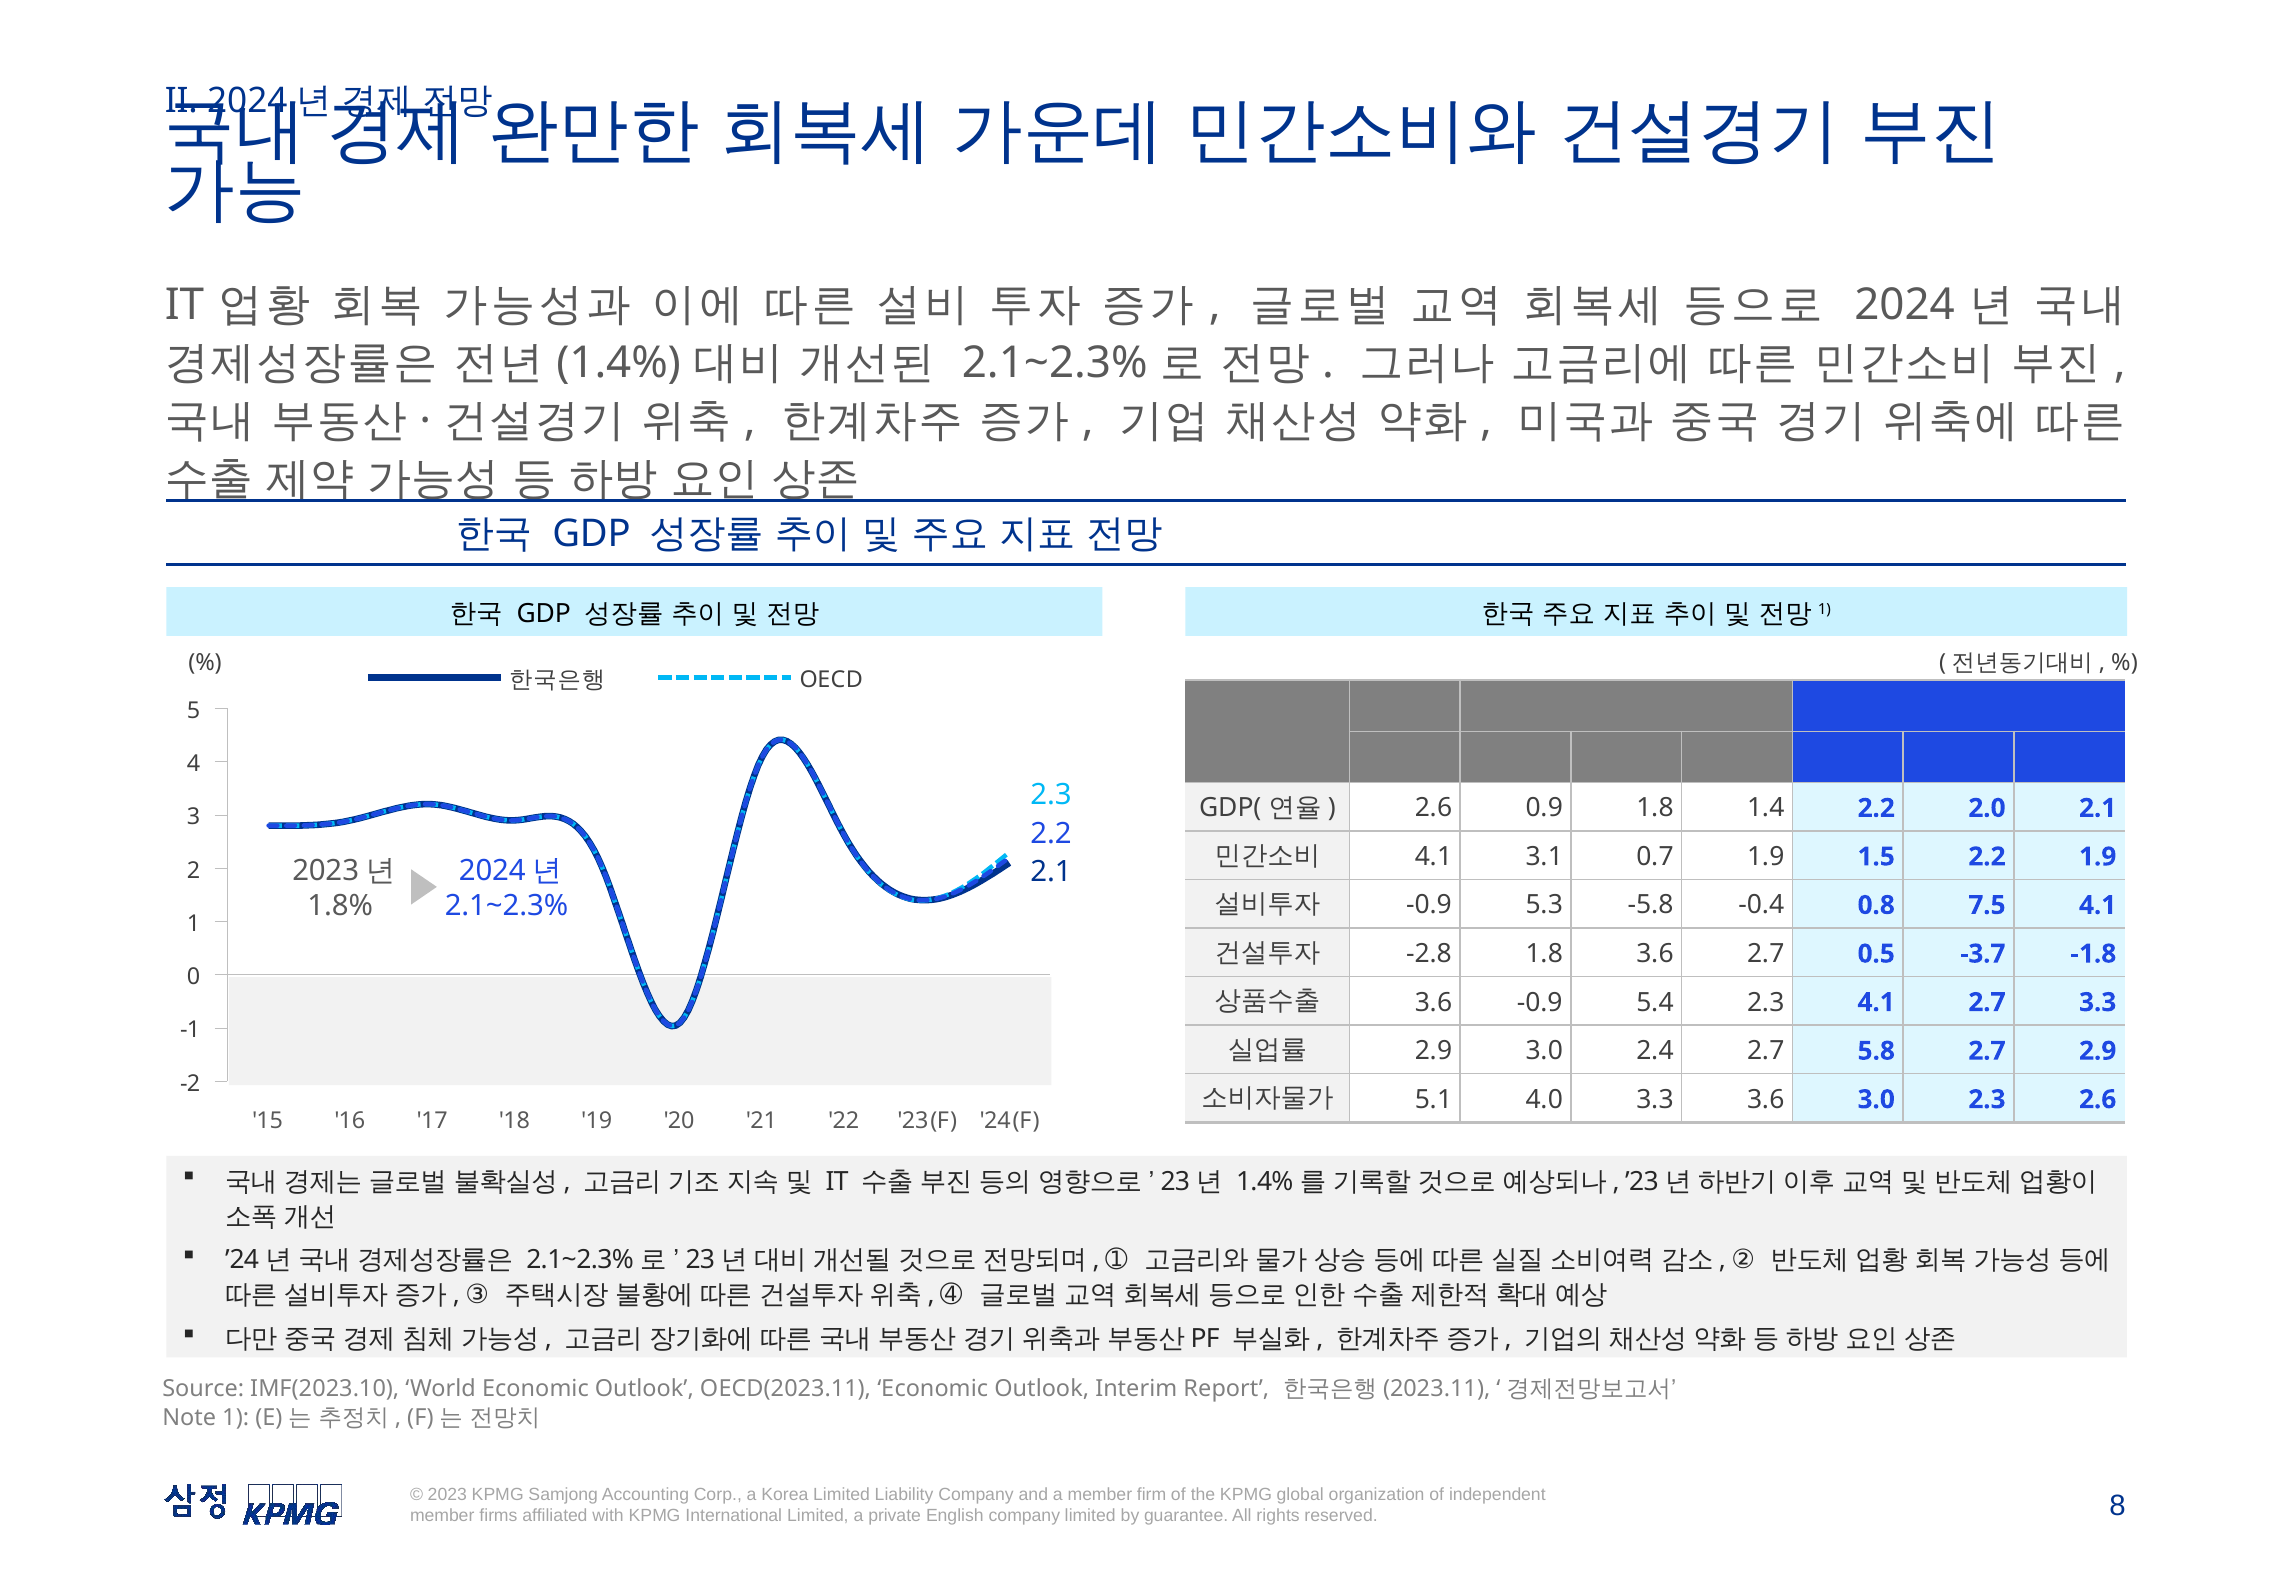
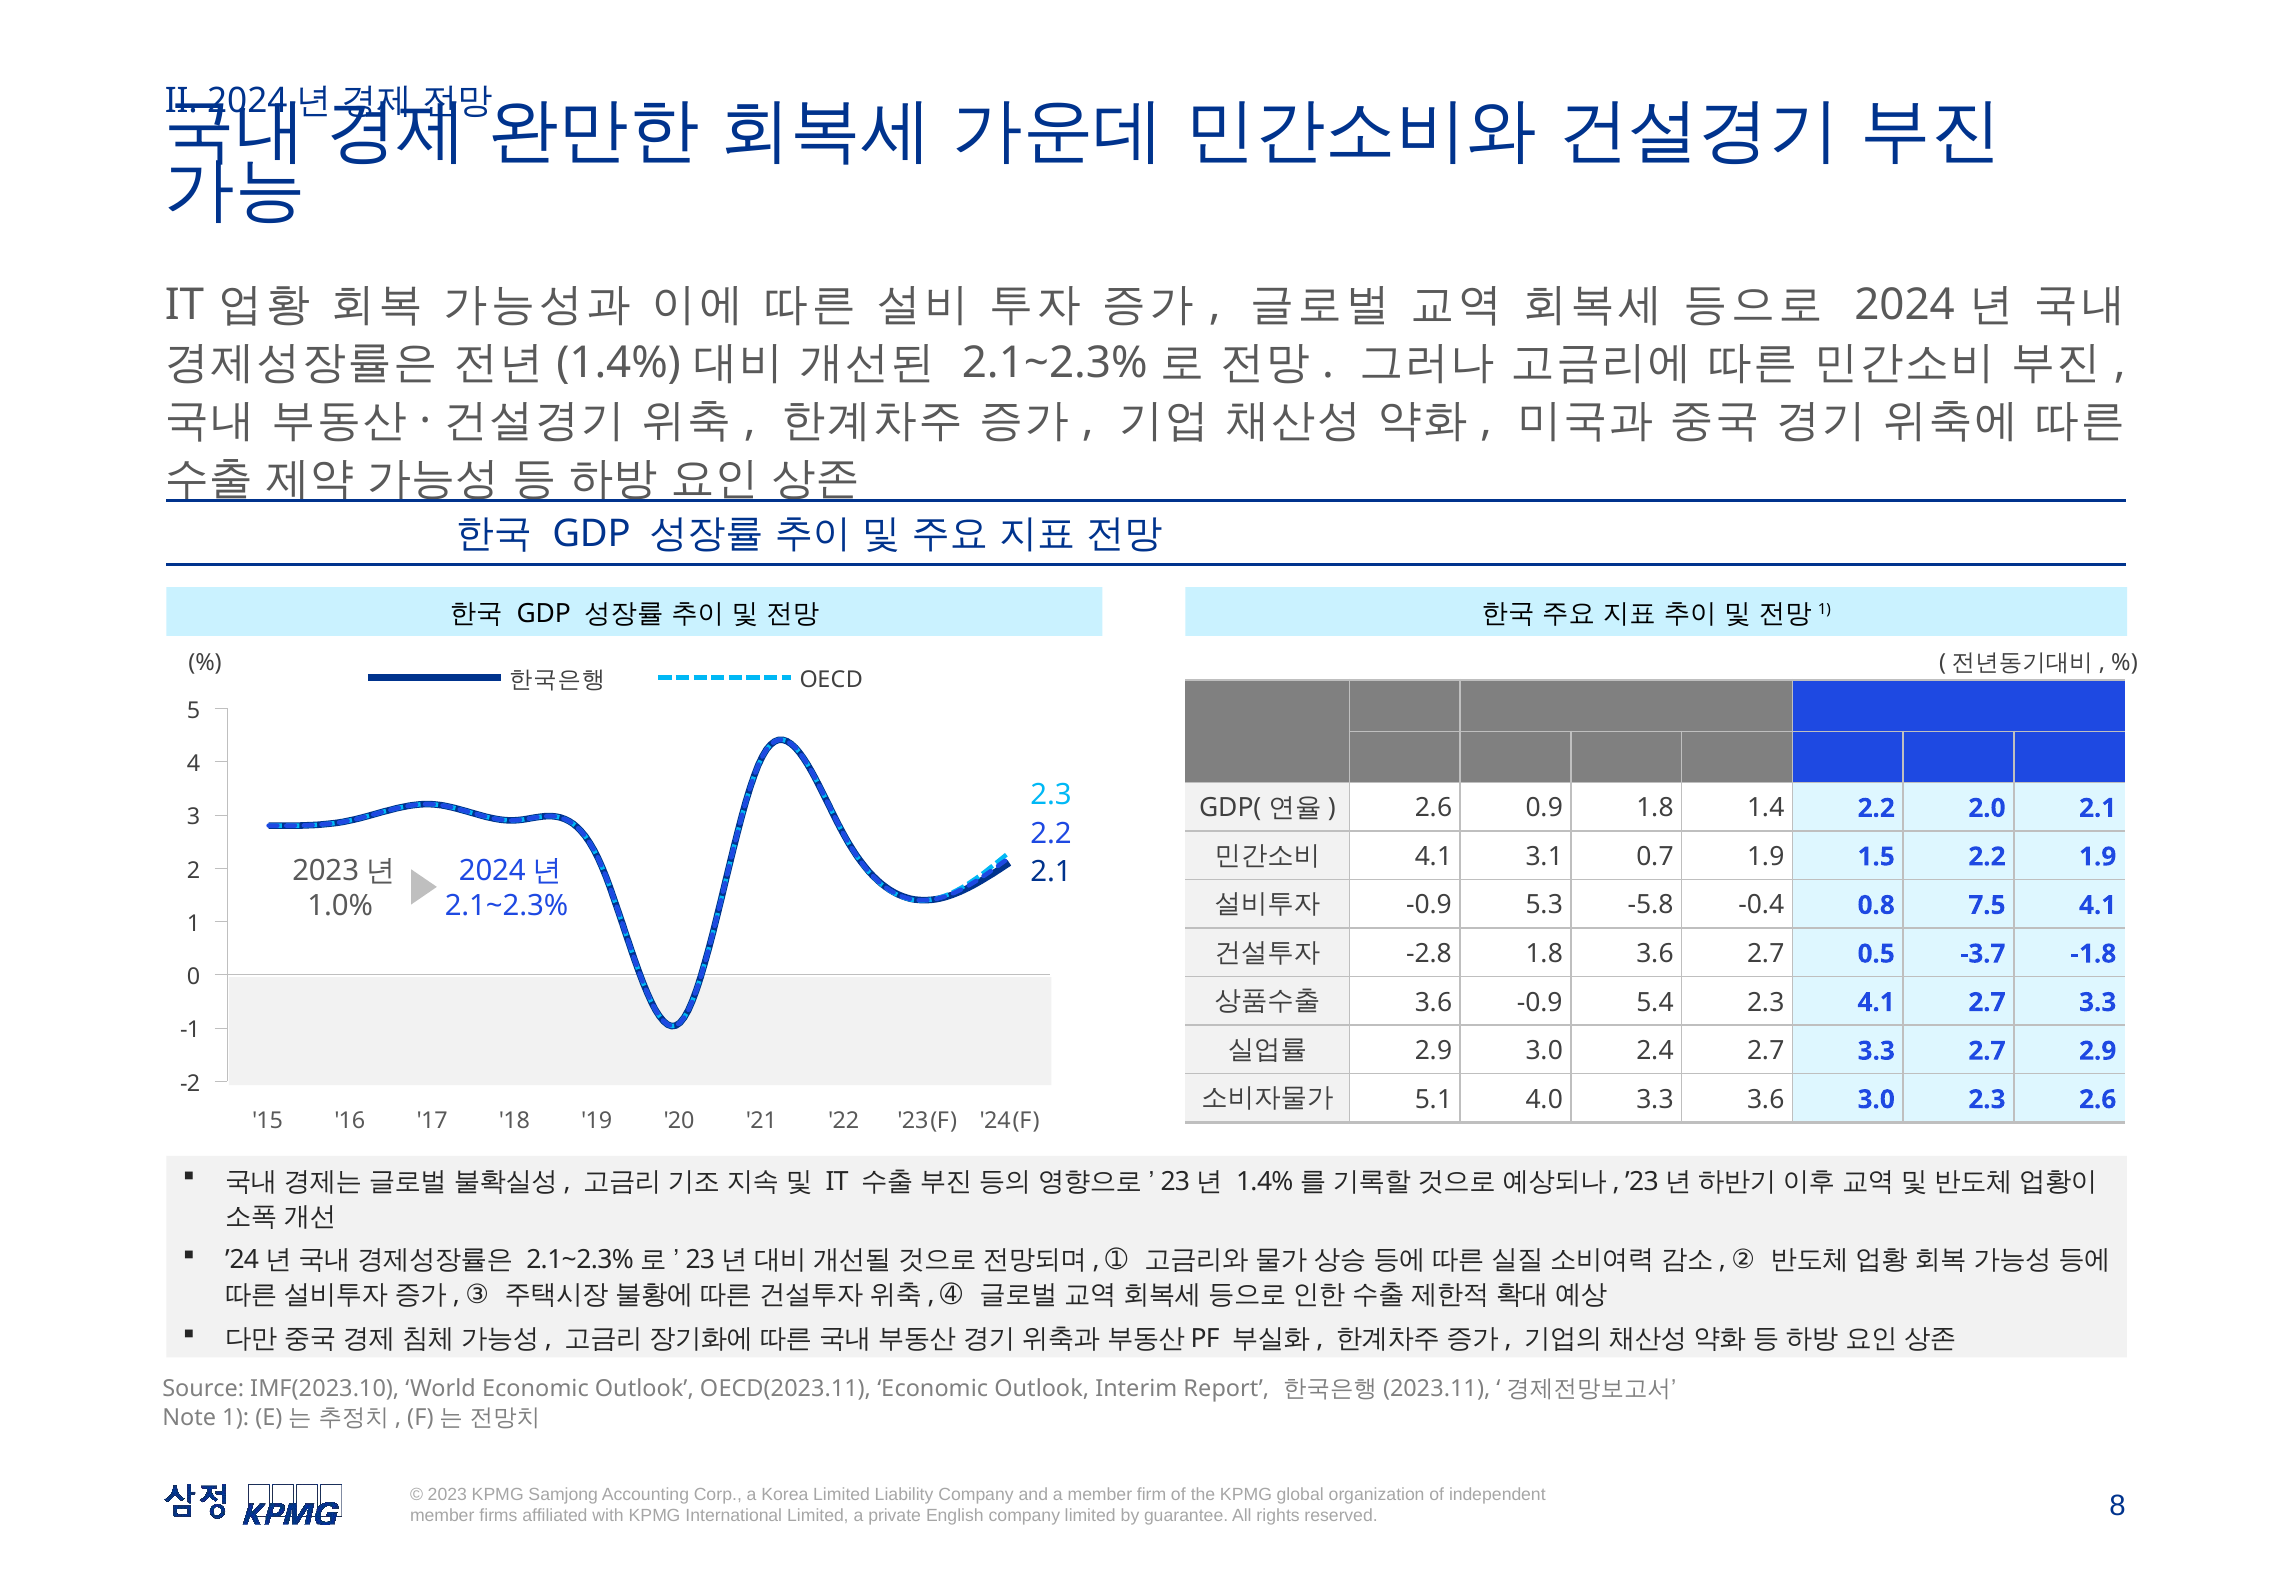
1.8%: 1.8% -> 1.0%
2.4 2.7 5.8: 5.8 -> 3.3
